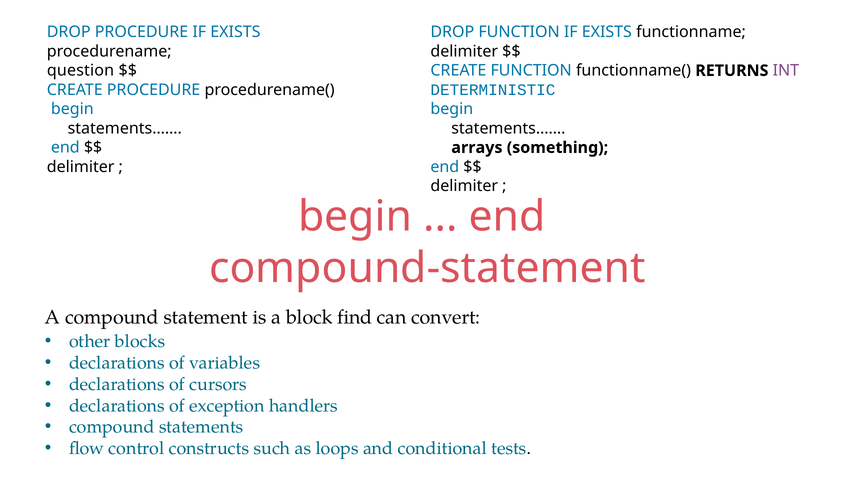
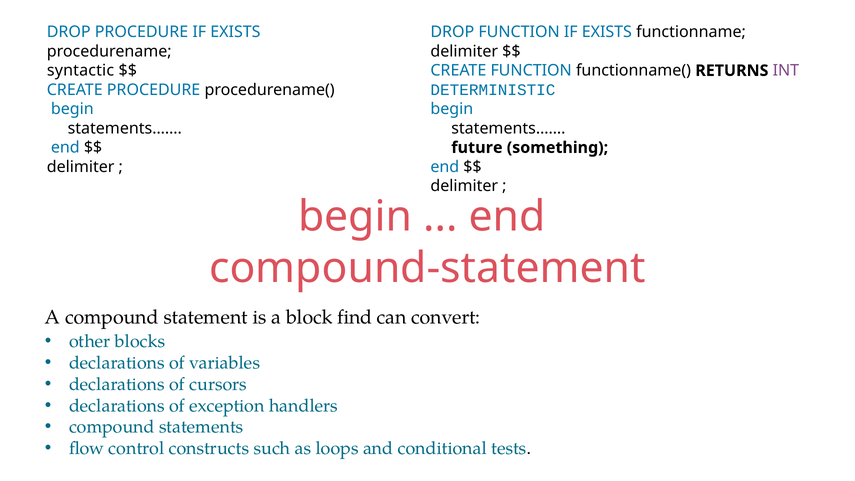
question: question -> syntactic
arrays: arrays -> future
